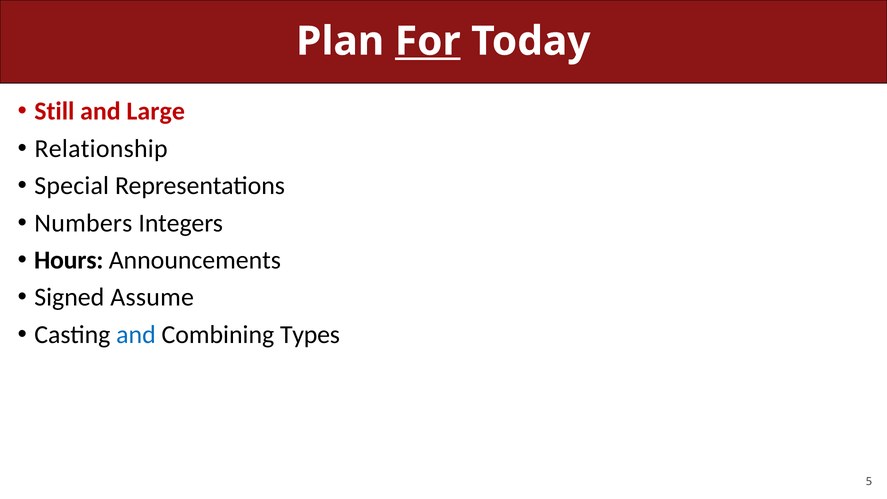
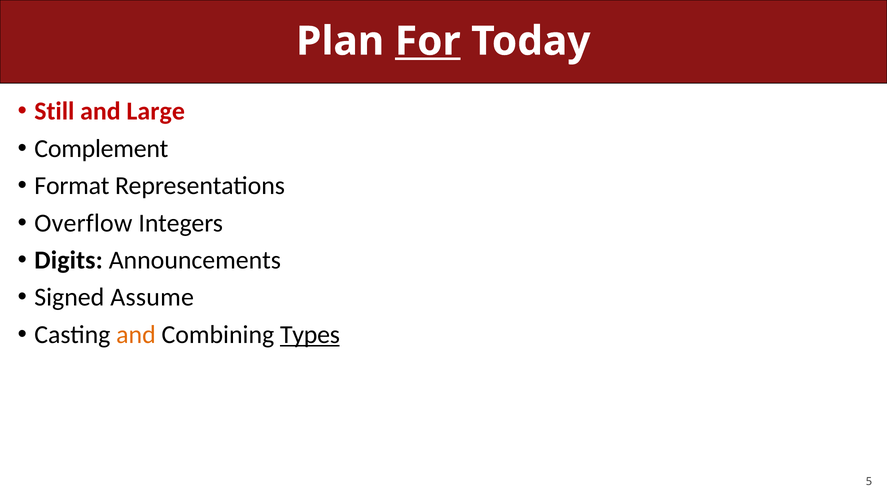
Relationship: Relationship -> Complement
Special: Special -> Format
Numbers: Numbers -> Overflow
Hours: Hours -> Digits
and at (136, 335) colour: blue -> orange
Types underline: none -> present
